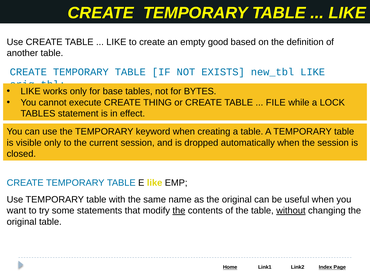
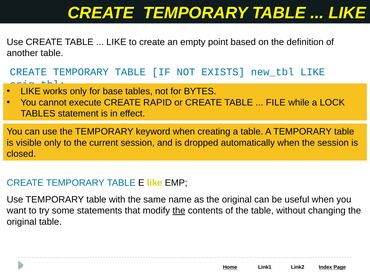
good: good -> point
THING: THING -> RAPID
without underline: present -> none
